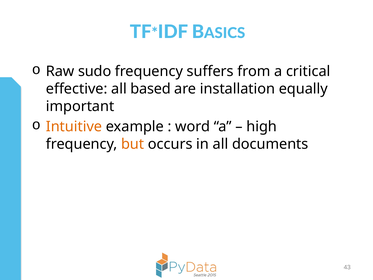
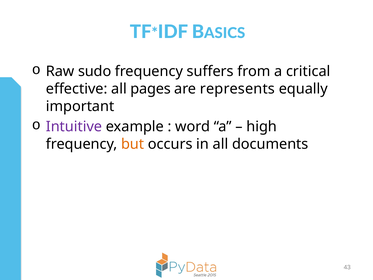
based: based -> pages
installation: installation -> represents
Intuitive colour: orange -> purple
